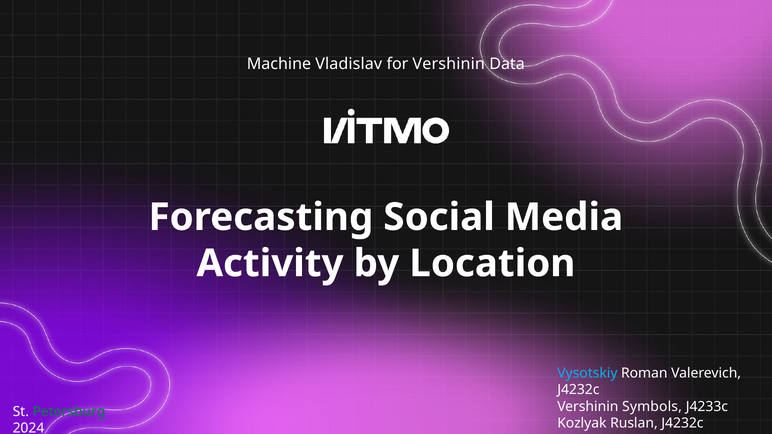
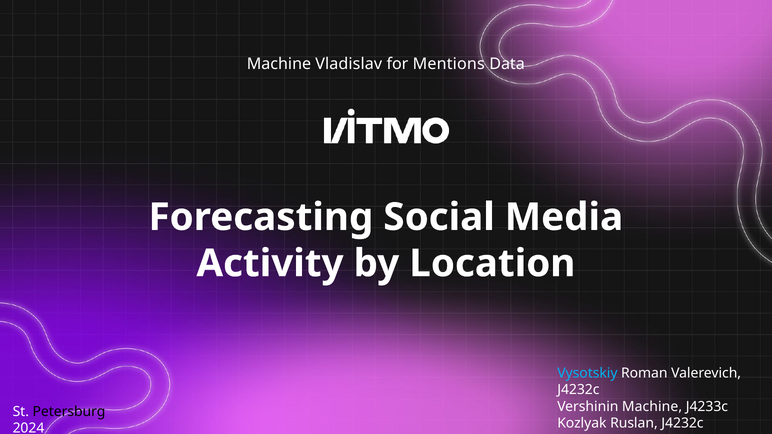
for Vershinin: Vershinin -> Mentions
Vershinin Symbols: Symbols -> Machine
Petersburg colour: green -> black
